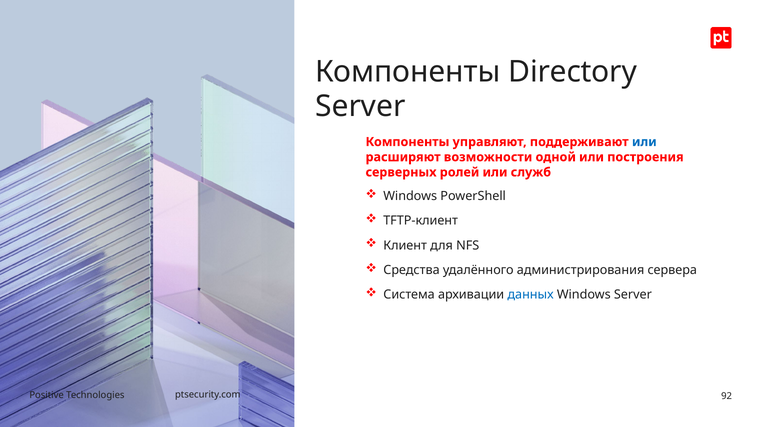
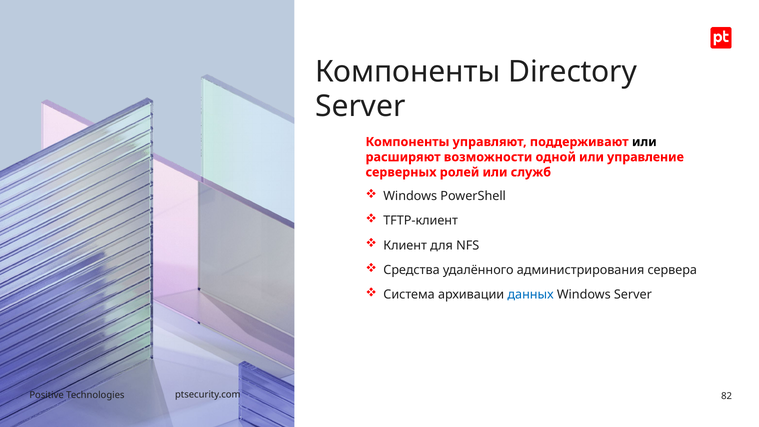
или at (644, 142) colour: blue -> black
построения: построения -> управление
92: 92 -> 82
